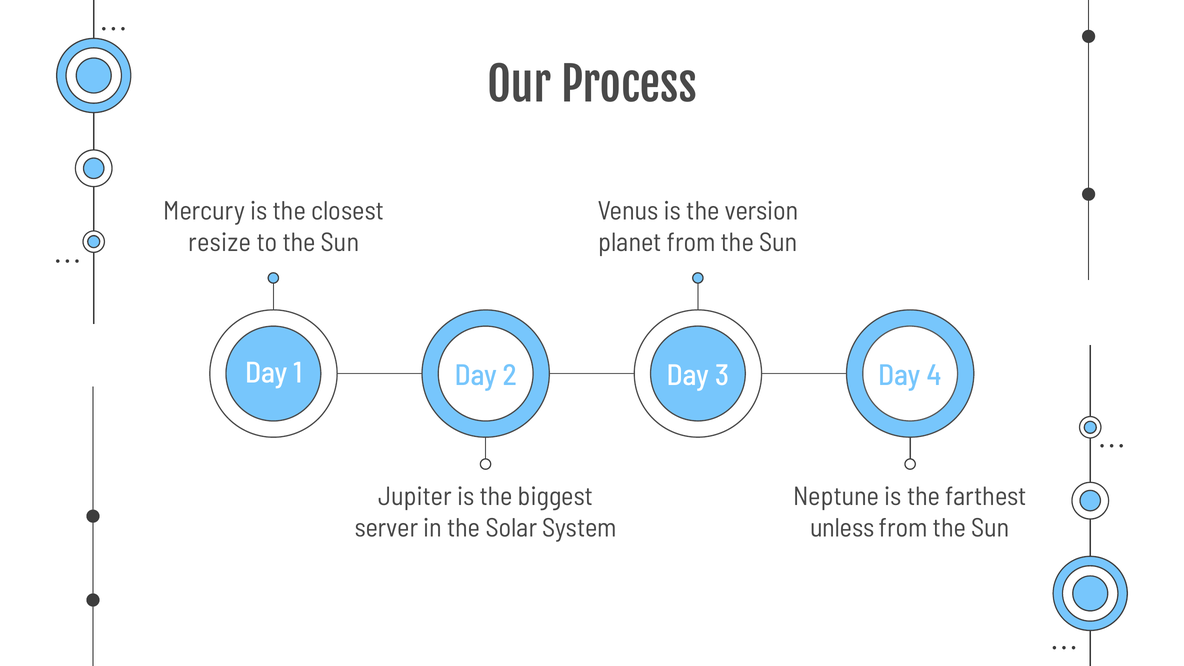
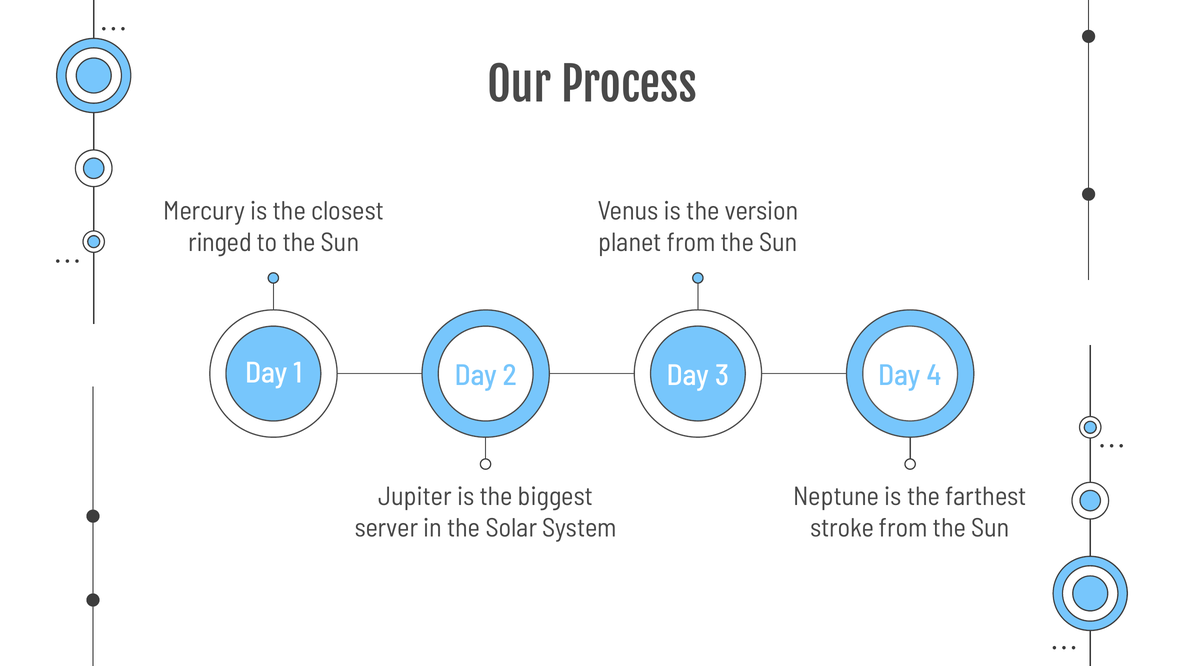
resize: resize -> ringed
unless: unless -> stroke
